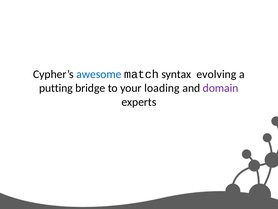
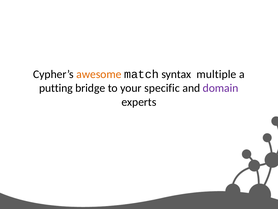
awesome colour: blue -> orange
evolving: evolving -> multiple
loading: loading -> specific
